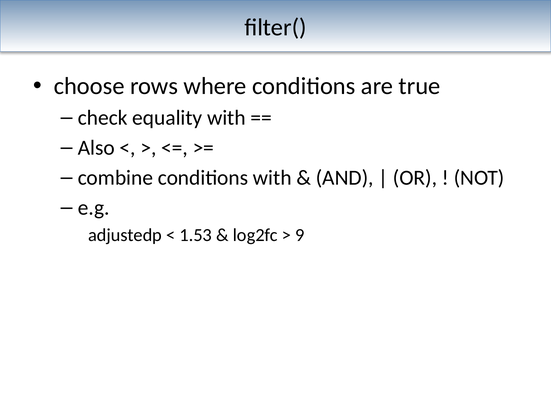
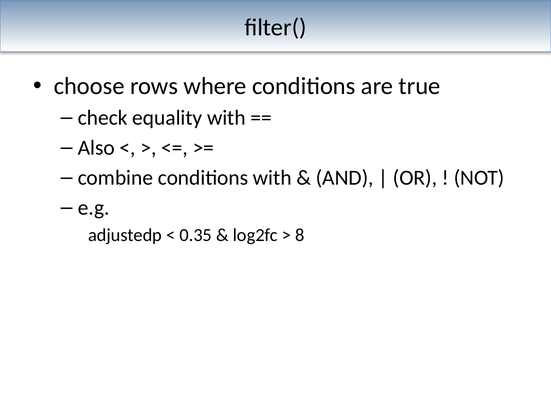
1.53: 1.53 -> 0.35
9: 9 -> 8
